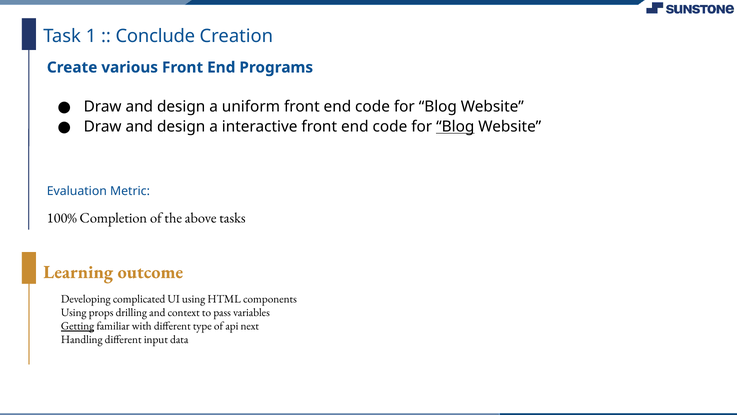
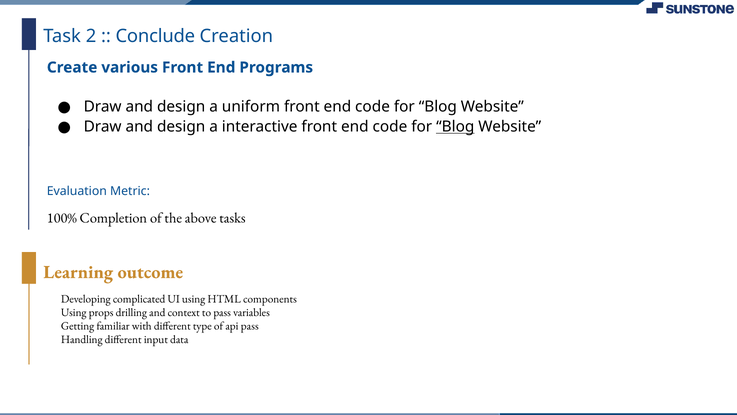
1: 1 -> 2
Getting underline: present -> none
api next: next -> pass
